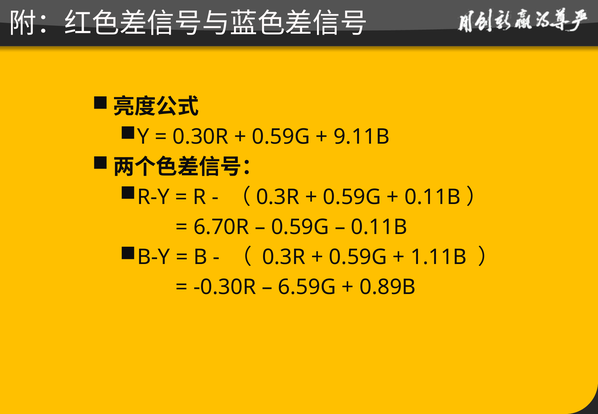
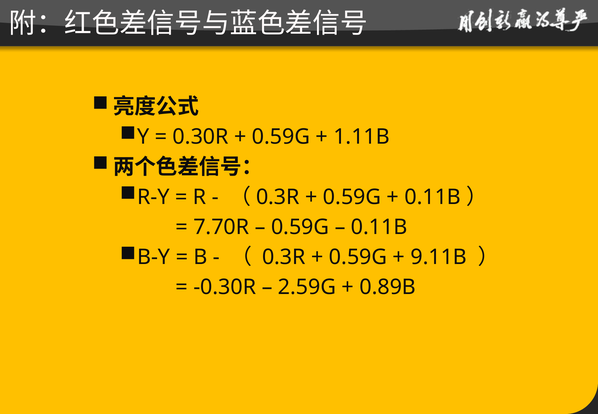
9.11B: 9.11B -> 1.11B
6.70R: 6.70R -> 7.70R
1.11B: 1.11B -> 9.11B
6.59G: 6.59G -> 2.59G
